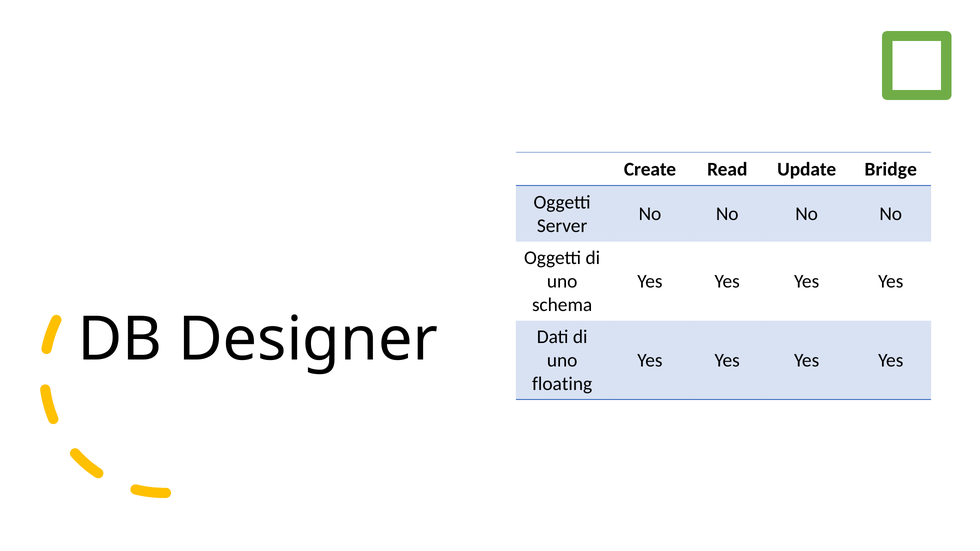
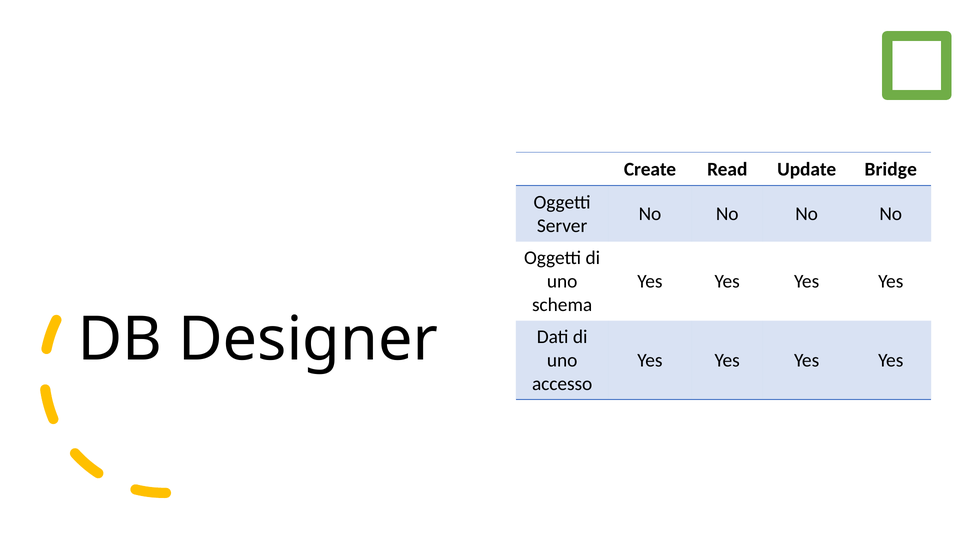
floating: floating -> accesso
